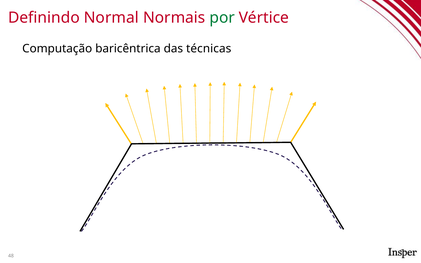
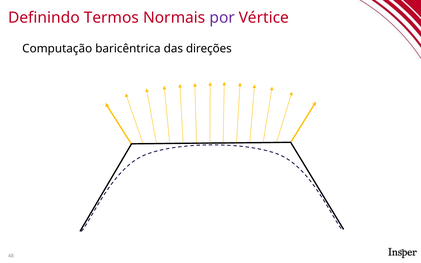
Normal: Normal -> Termos
por colour: green -> purple
técnicas: técnicas -> direções
